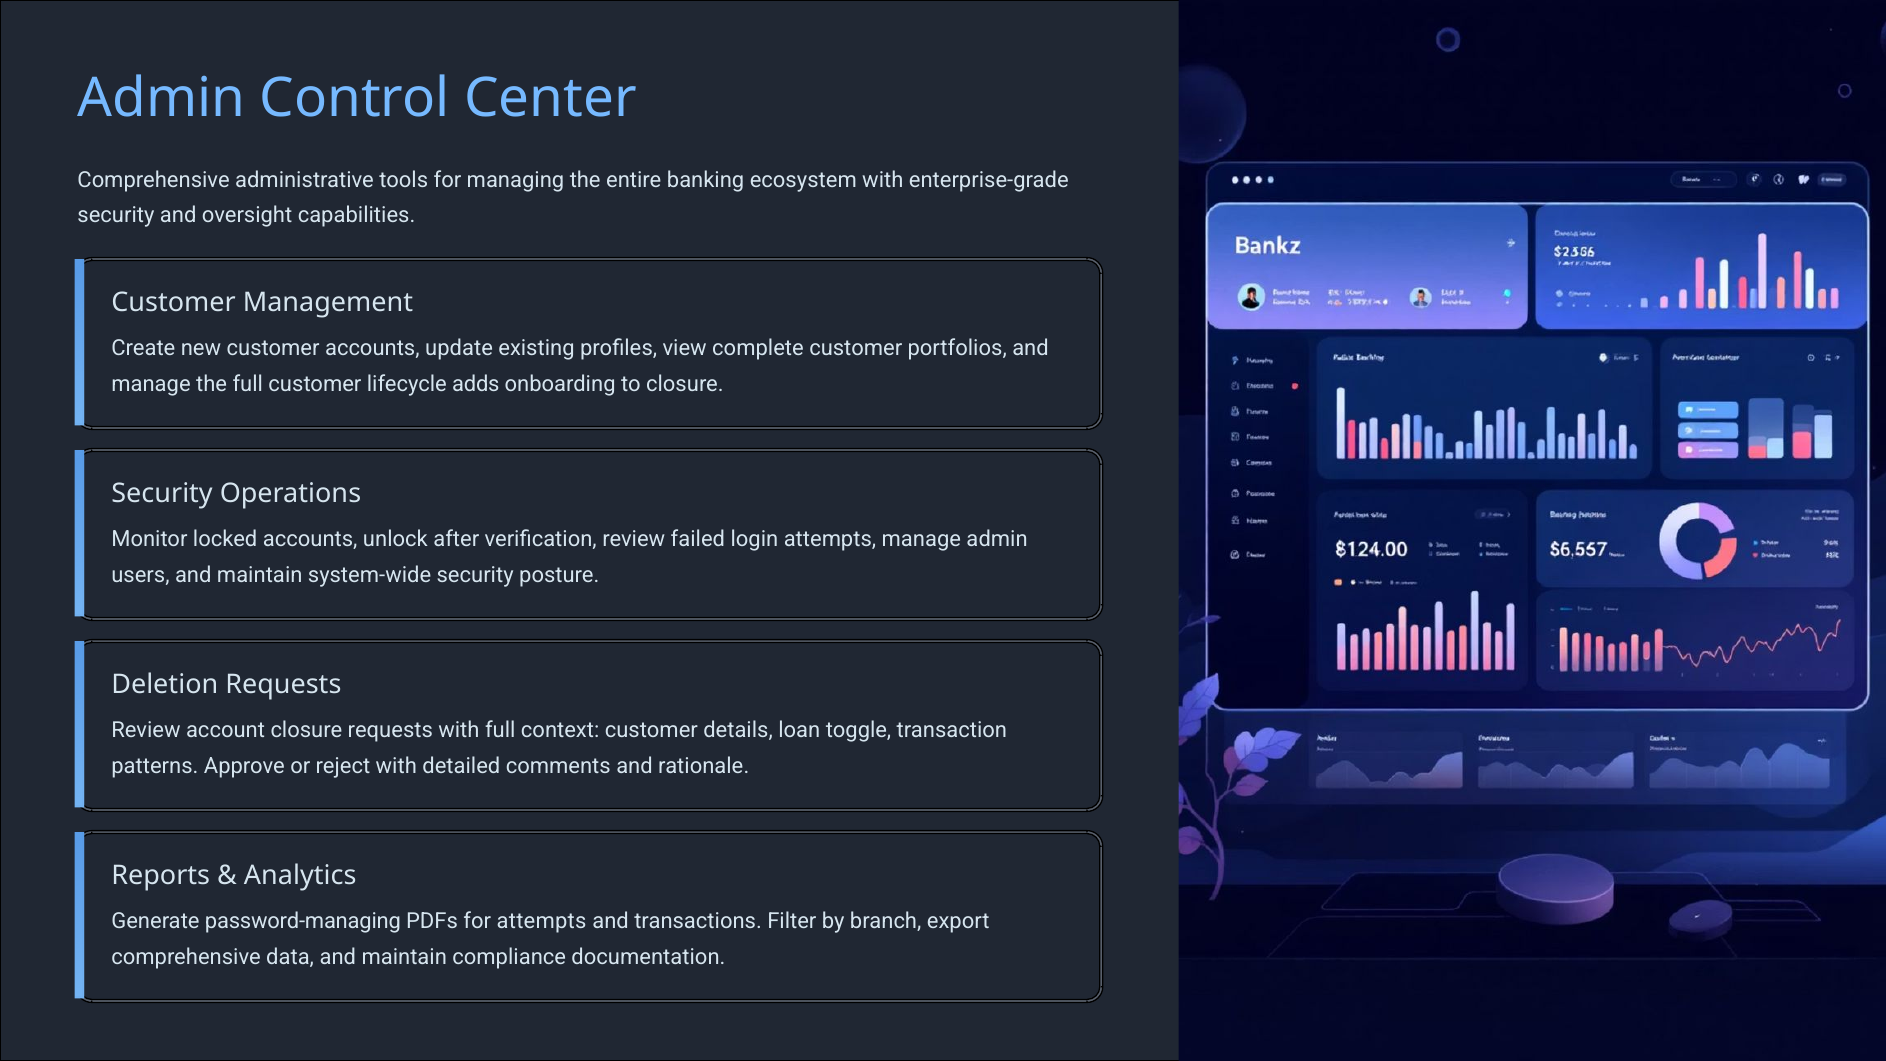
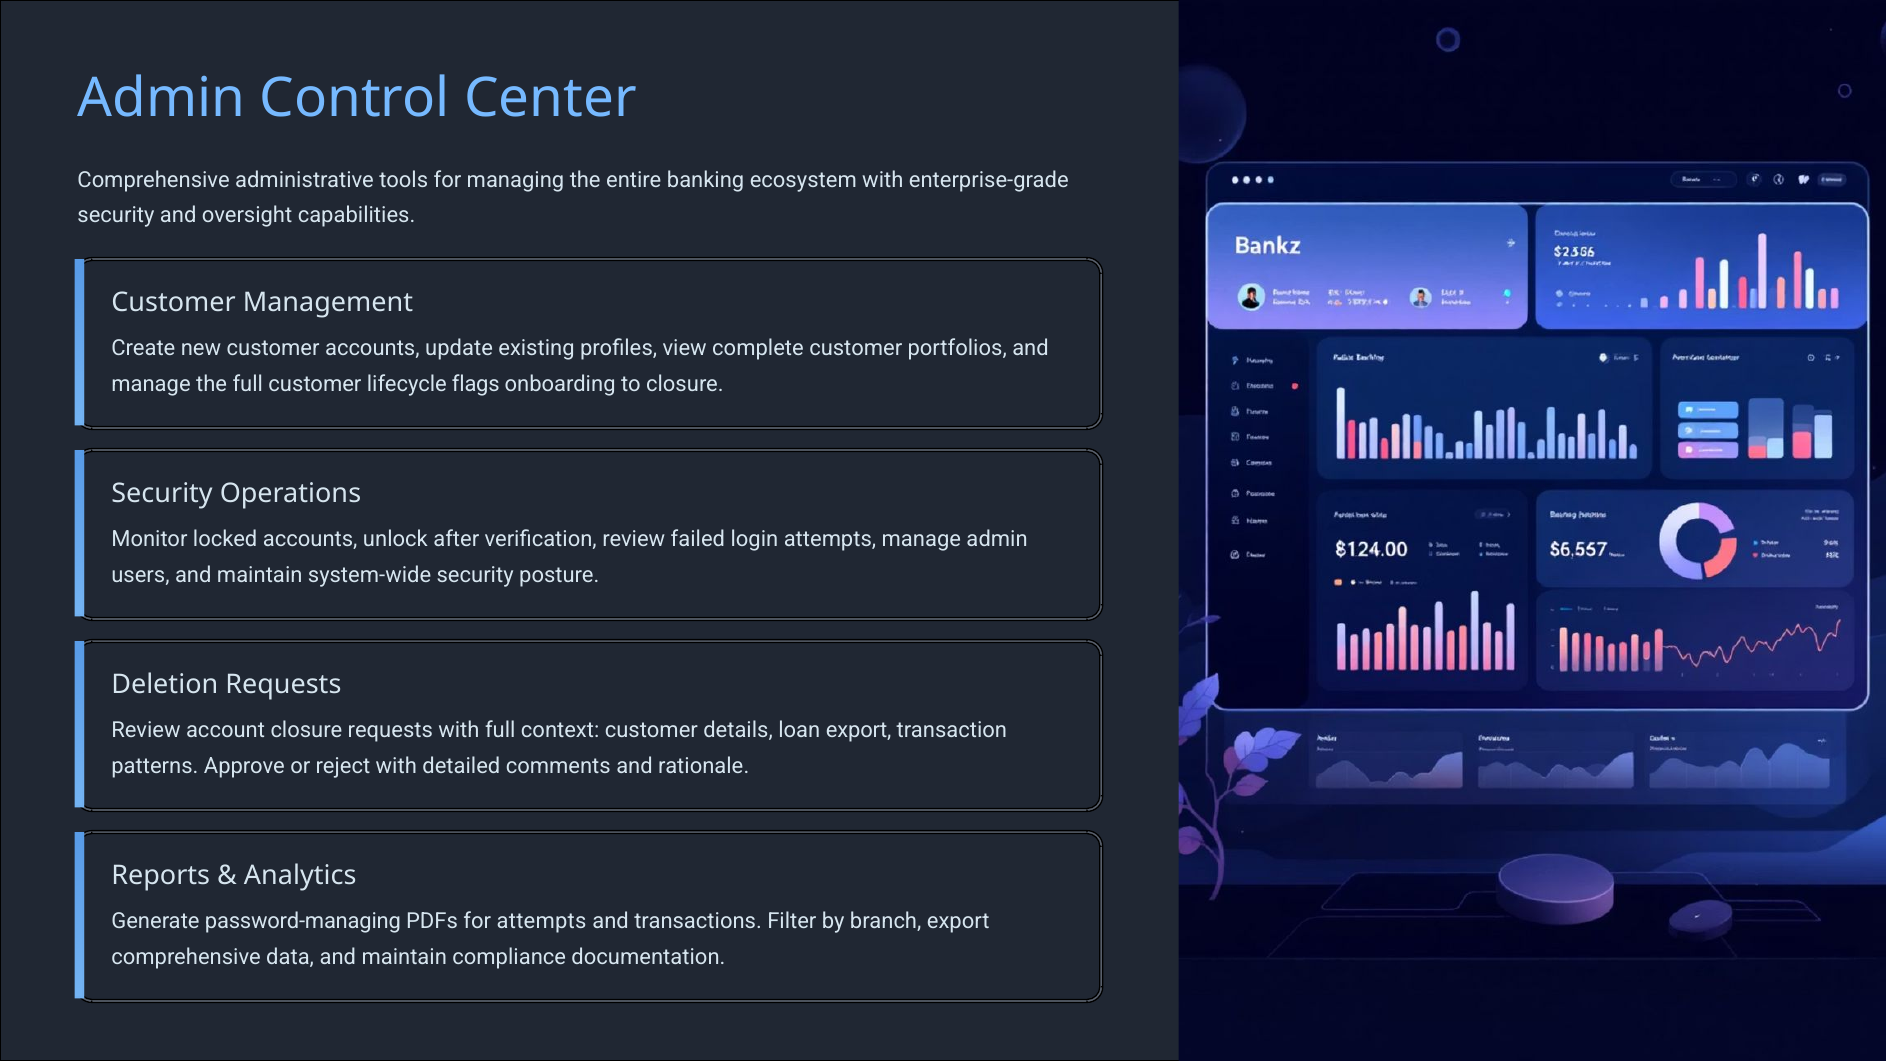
adds: adds -> flags
loan toggle: toggle -> export
